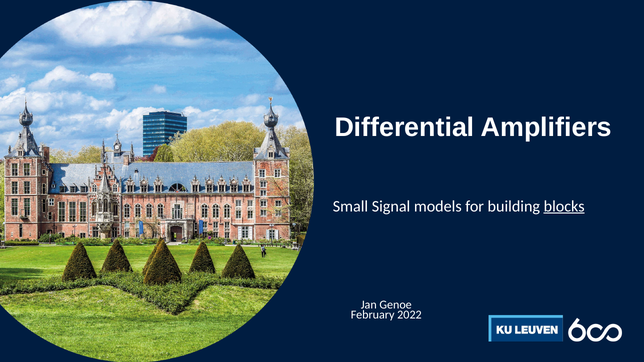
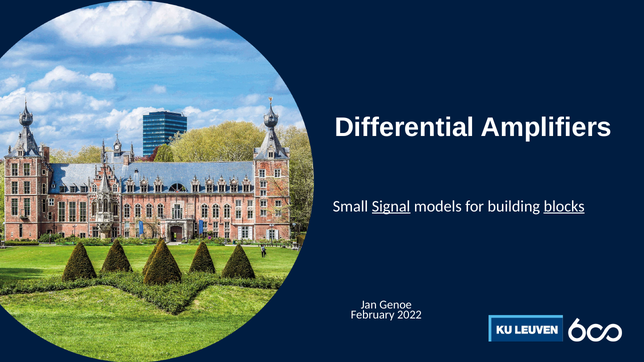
Signal underline: none -> present
